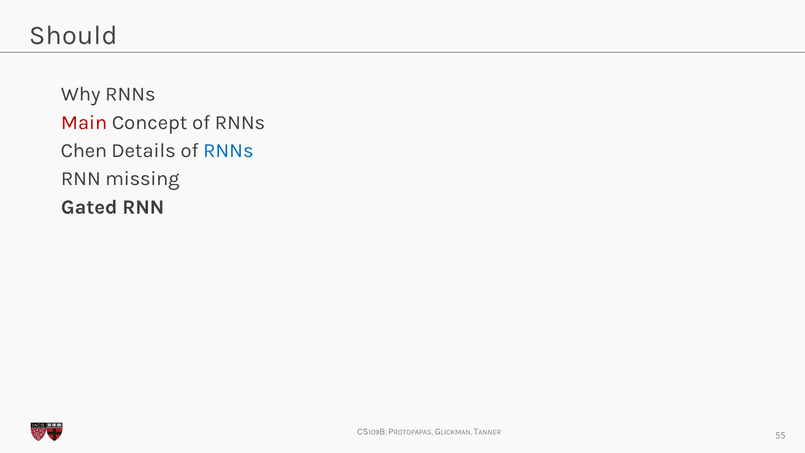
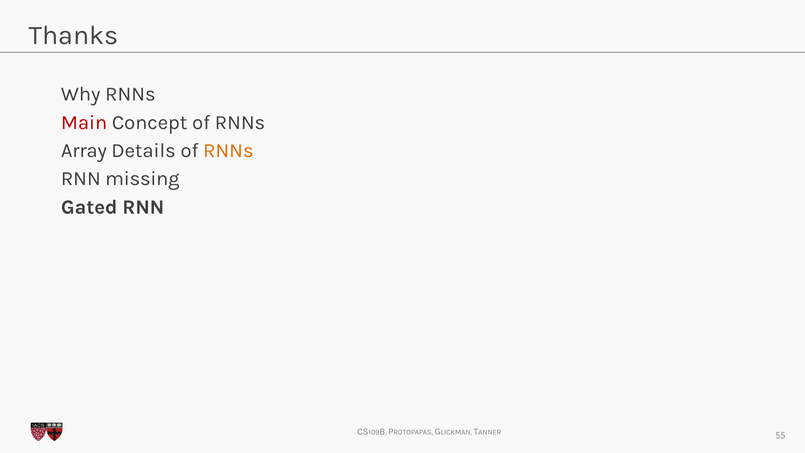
Should: Should -> Thanks
Chen: Chen -> Array
RNNs at (228, 151) colour: blue -> orange
